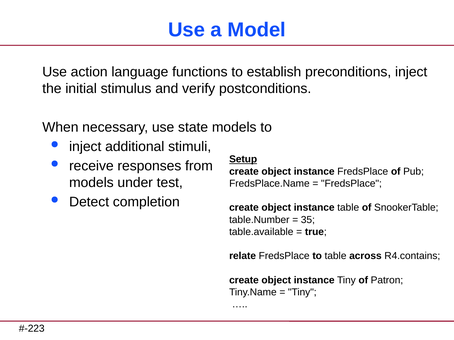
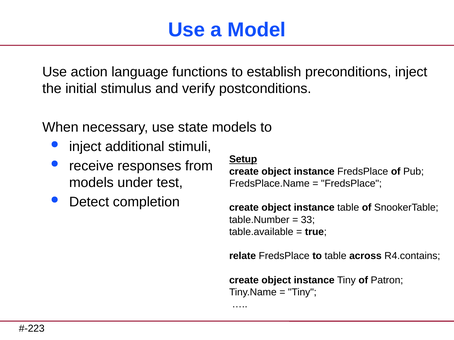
35: 35 -> 33
